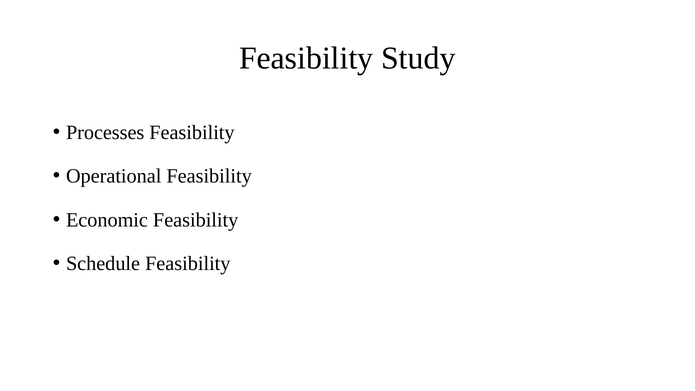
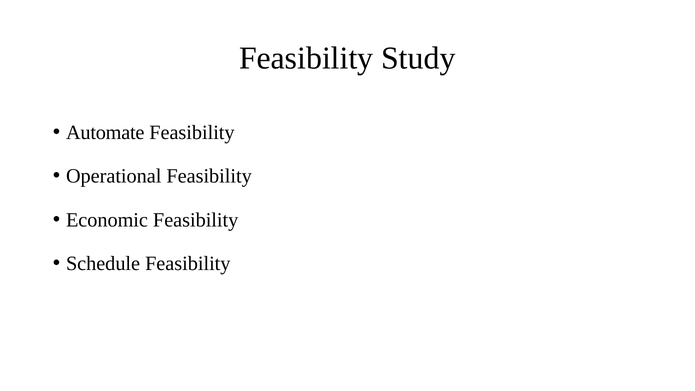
Processes: Processes -> Automate
